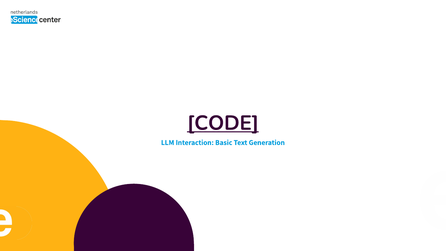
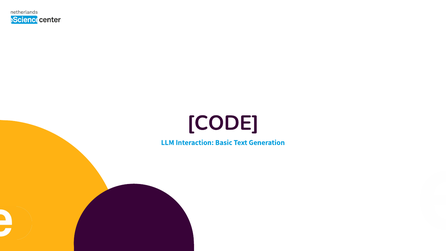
CODE underline: present -> none
